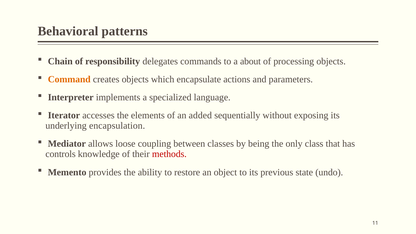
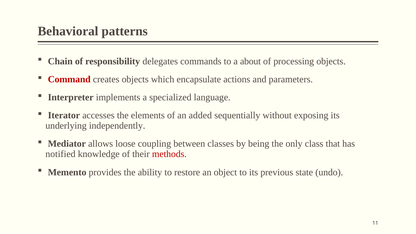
Command colour: orange -> red
encapsulation: encapsulation -> independently
controls: controls -> notified
